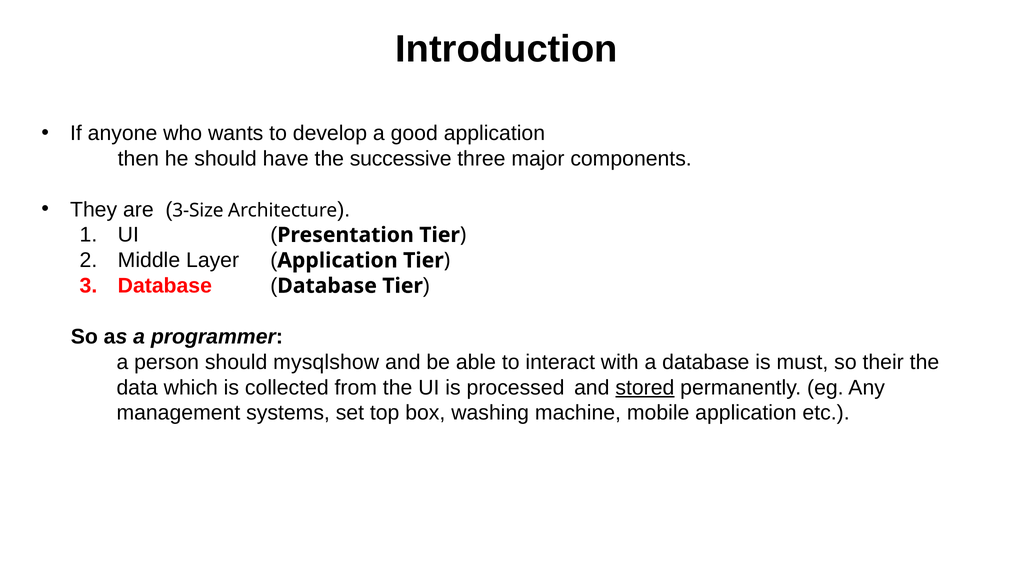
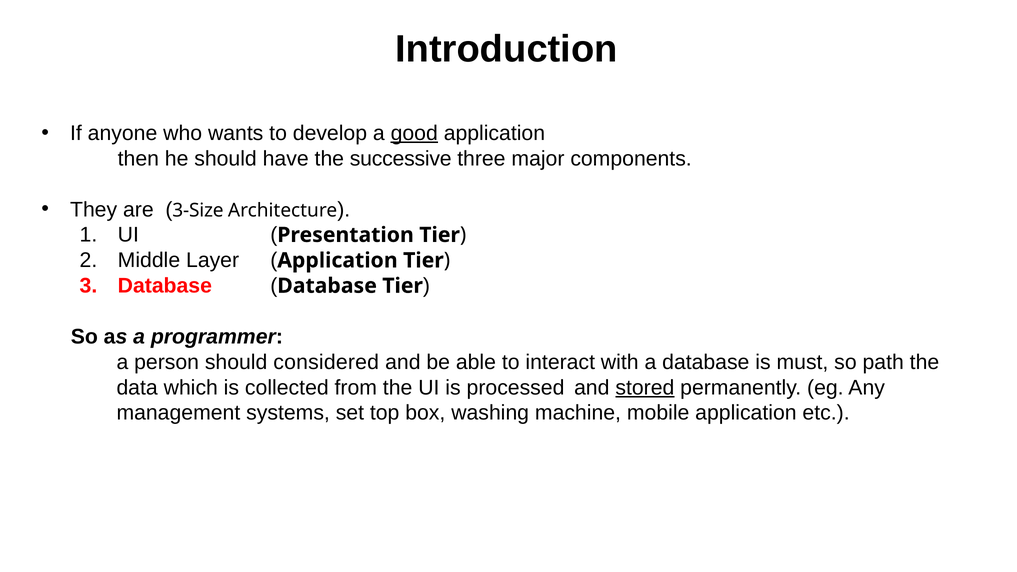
good underline: none -> present
mysqlshow: mysqlshow -> considered
their: their -> path
